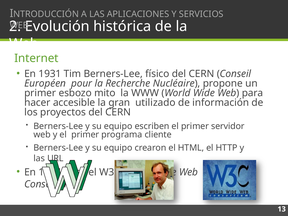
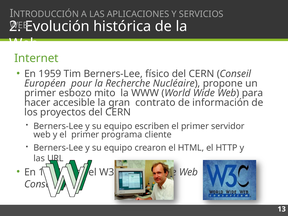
1931: 1931 -> 1959
utilizado: utilizado -> contrato
